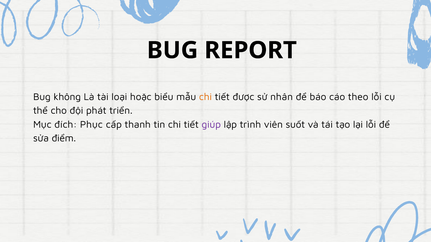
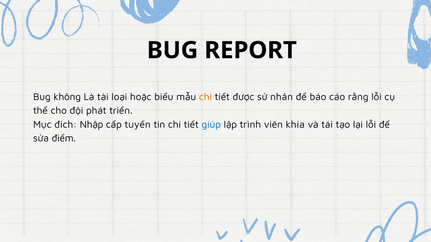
theo: theo -> rằng
Phục: Phục -> Nhập
thanh: thanh -> tuyến
giúp colour: purple -> blue
suốt: suốt -> khía
